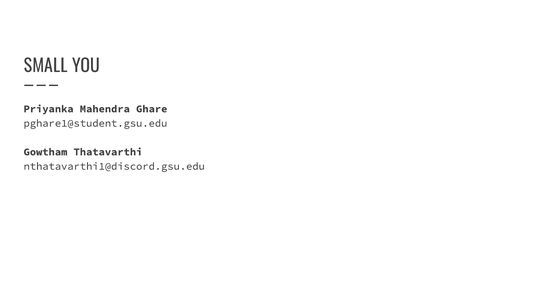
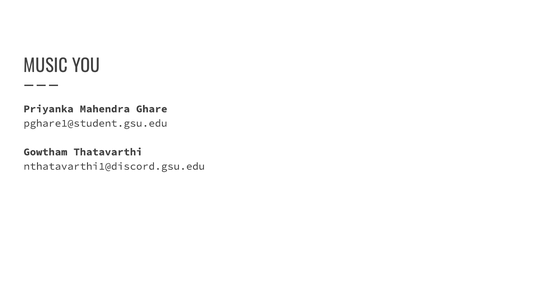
SMALL: SMALL -> MUSIC
